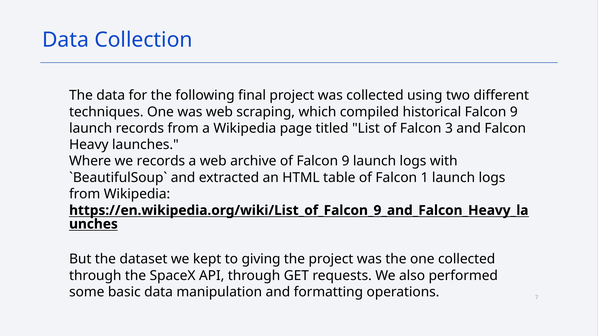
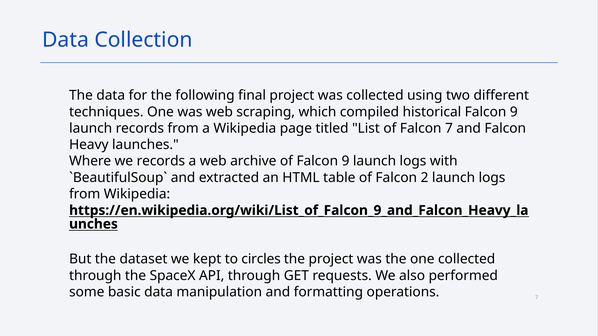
Falcon 3: 3 -> 7
1: 1 -> 2
giving: giving -> circles
